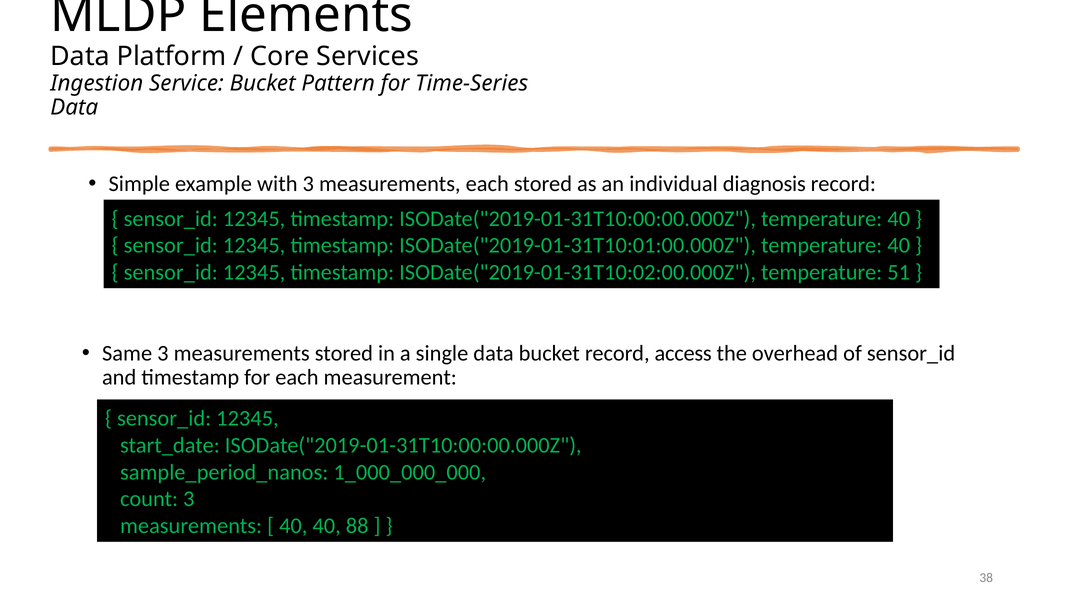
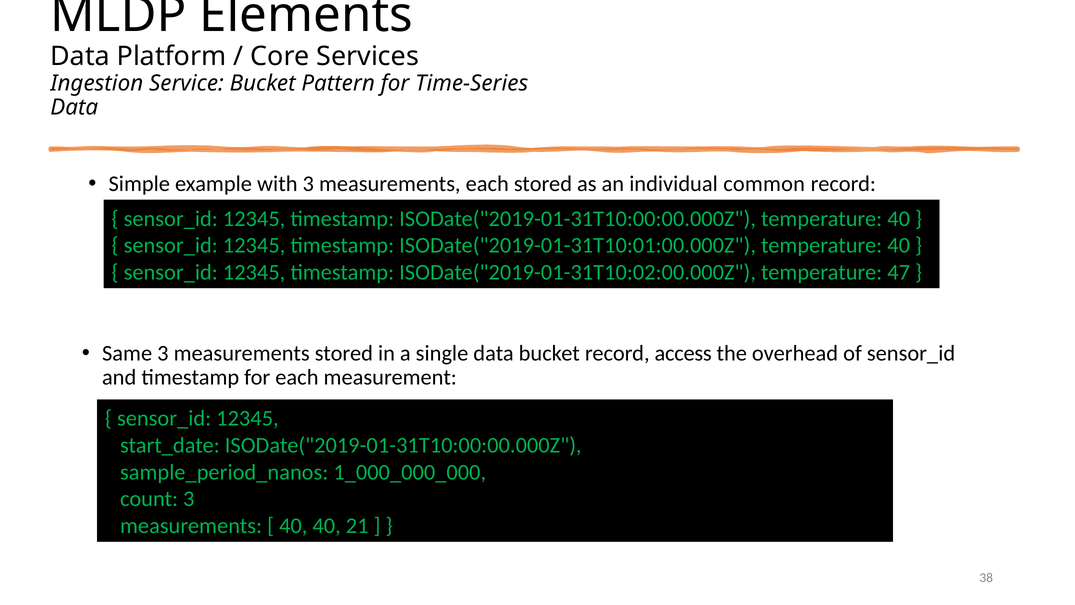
diagnosis: diagnosis -> common
51: 51 -> 47
88: 88 -> 21
